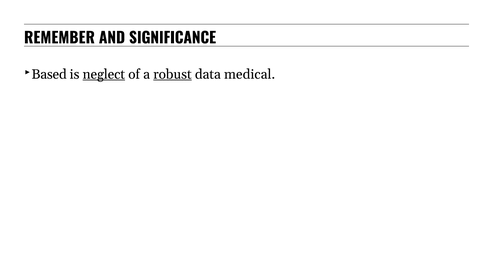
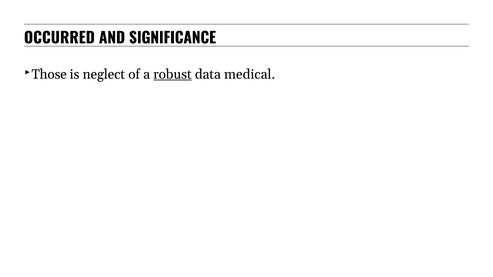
REMEMBER: REMEMBER -> OCCURRED
Based: Based -> Those
neglect underline: present -> none
